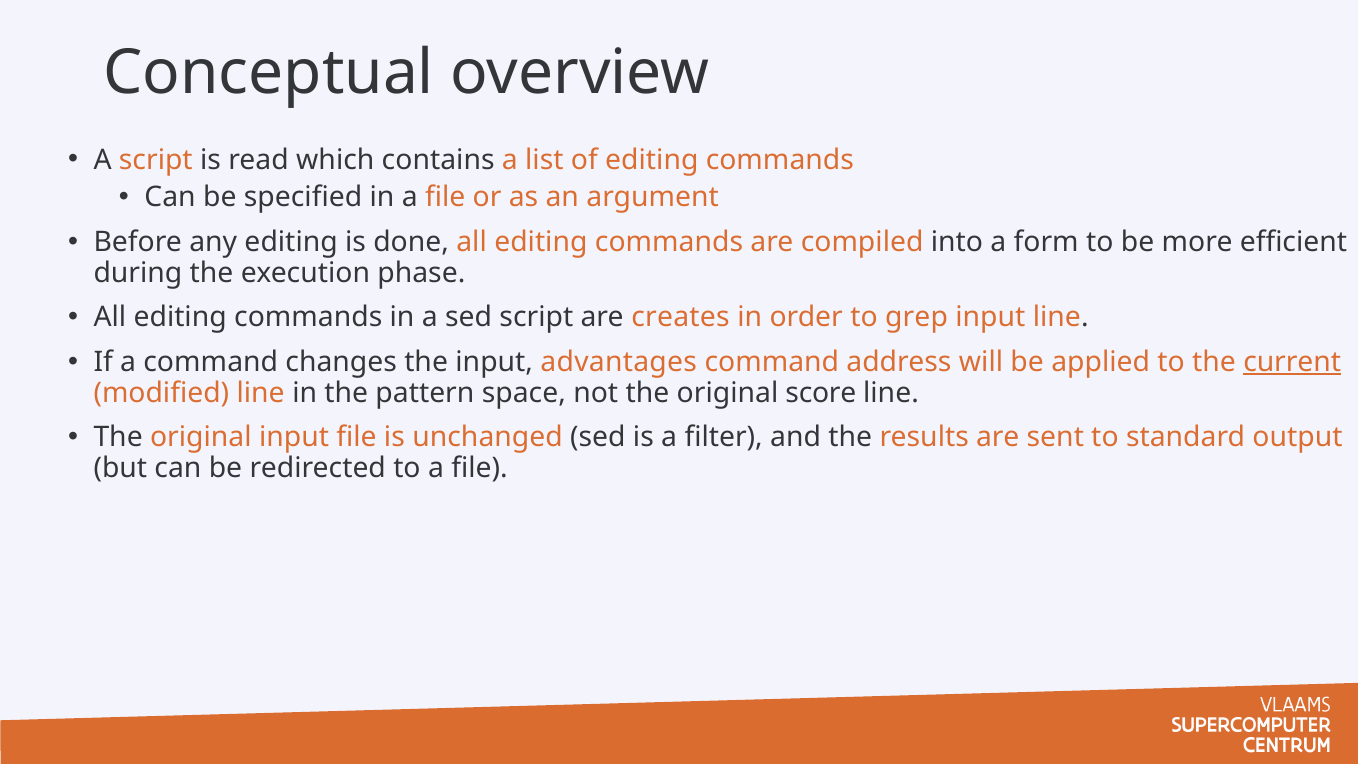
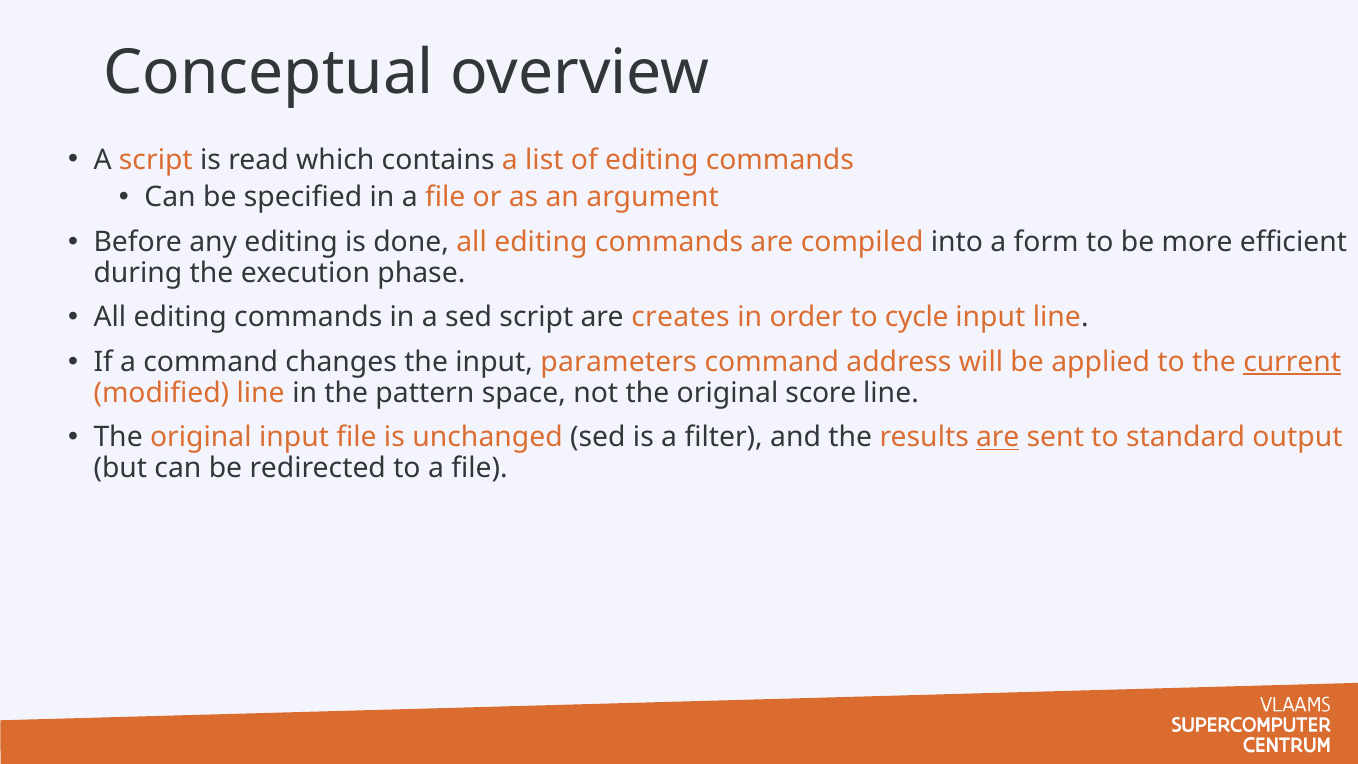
grep: grep -> cycle
advantages: advantages -> parameters
are at (998, 437) underline: none -> present
